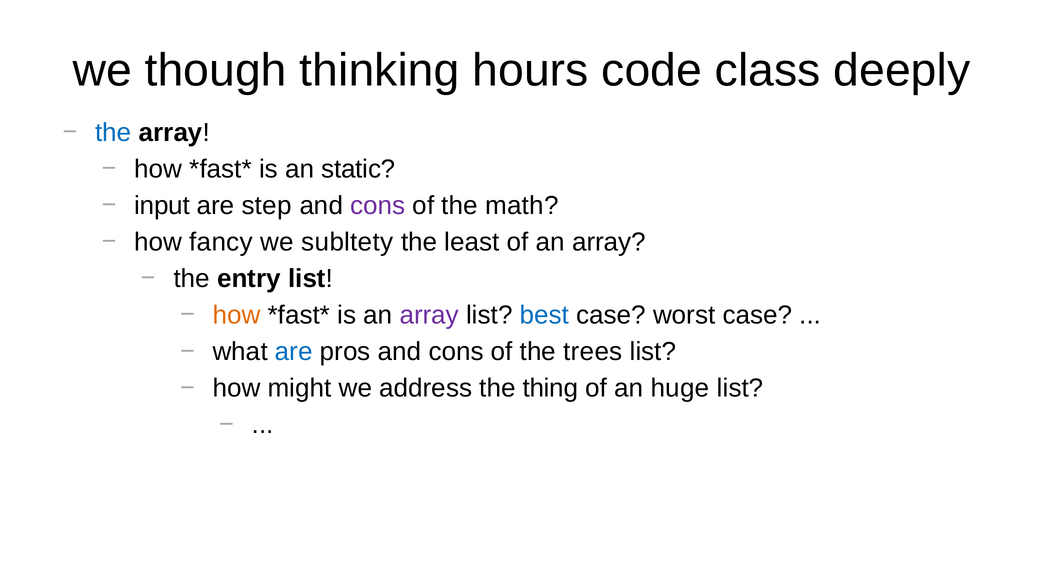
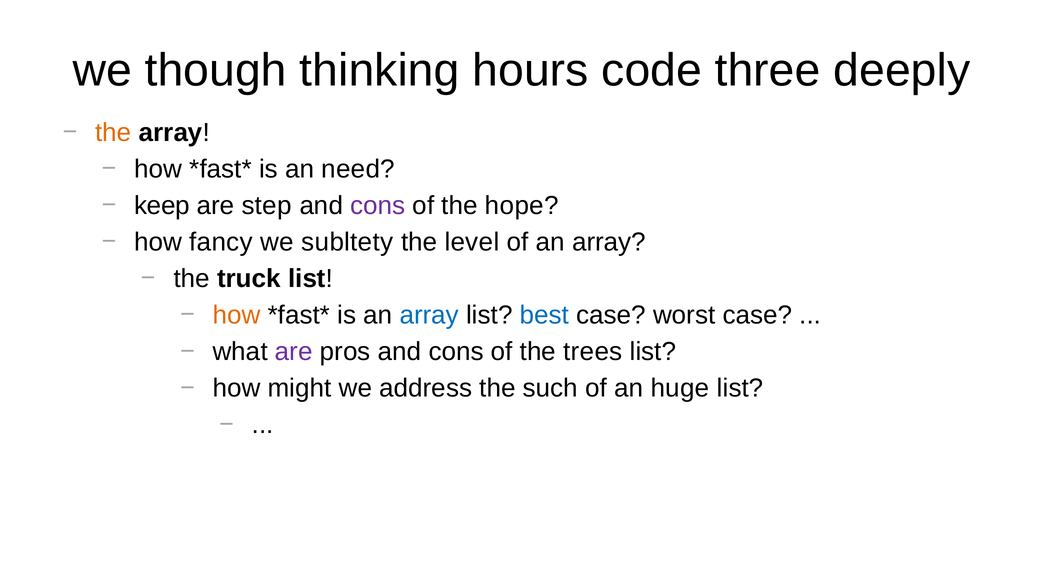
class: class -> three
the at (113, 133) colour: blue -> orange
static: static -> need
input: input -> keep
math: math -> hope
least: least -> level
entry: entry -> truck
array at (429, 315) colour: purple -> blue
are at (294, 352) colour: blue -> purple
thing: thing -> such
